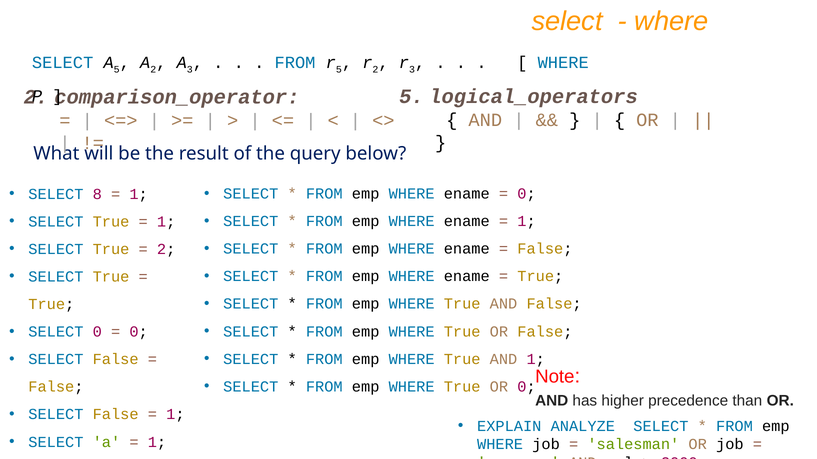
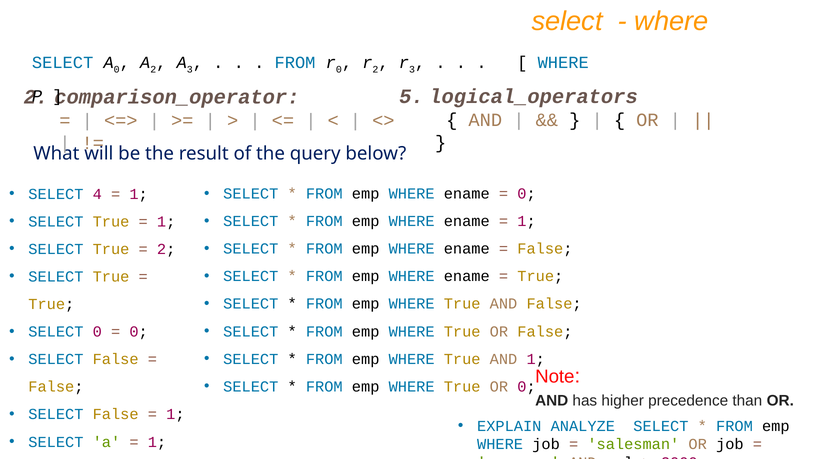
A 5: 5 -> 0
5 at (339, 69): 5 -> 0
8: 8 -> 4
